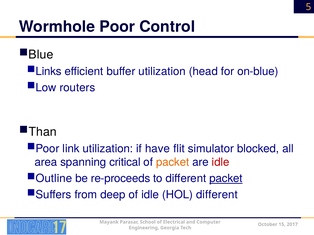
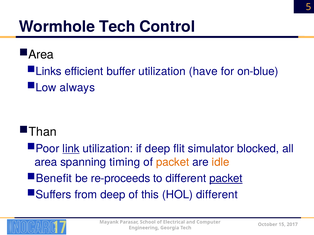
Wormhole Poor: Poor -> Tech
Blue at (41, 55): Blue -> Area
head: head -> have
routers: routers -> always
link underline: none -> present
if have: have -> deep
critical: critical -> timing
idle at (221, 163) colour: red -> orange
Outline: Outline -> Benefit
of idle: idle -> this
